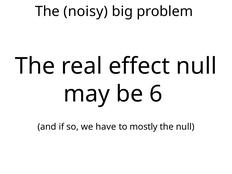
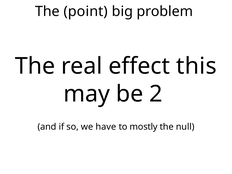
noisy: noisy -> point
effect null: null -> this
6: 6 -> 2
